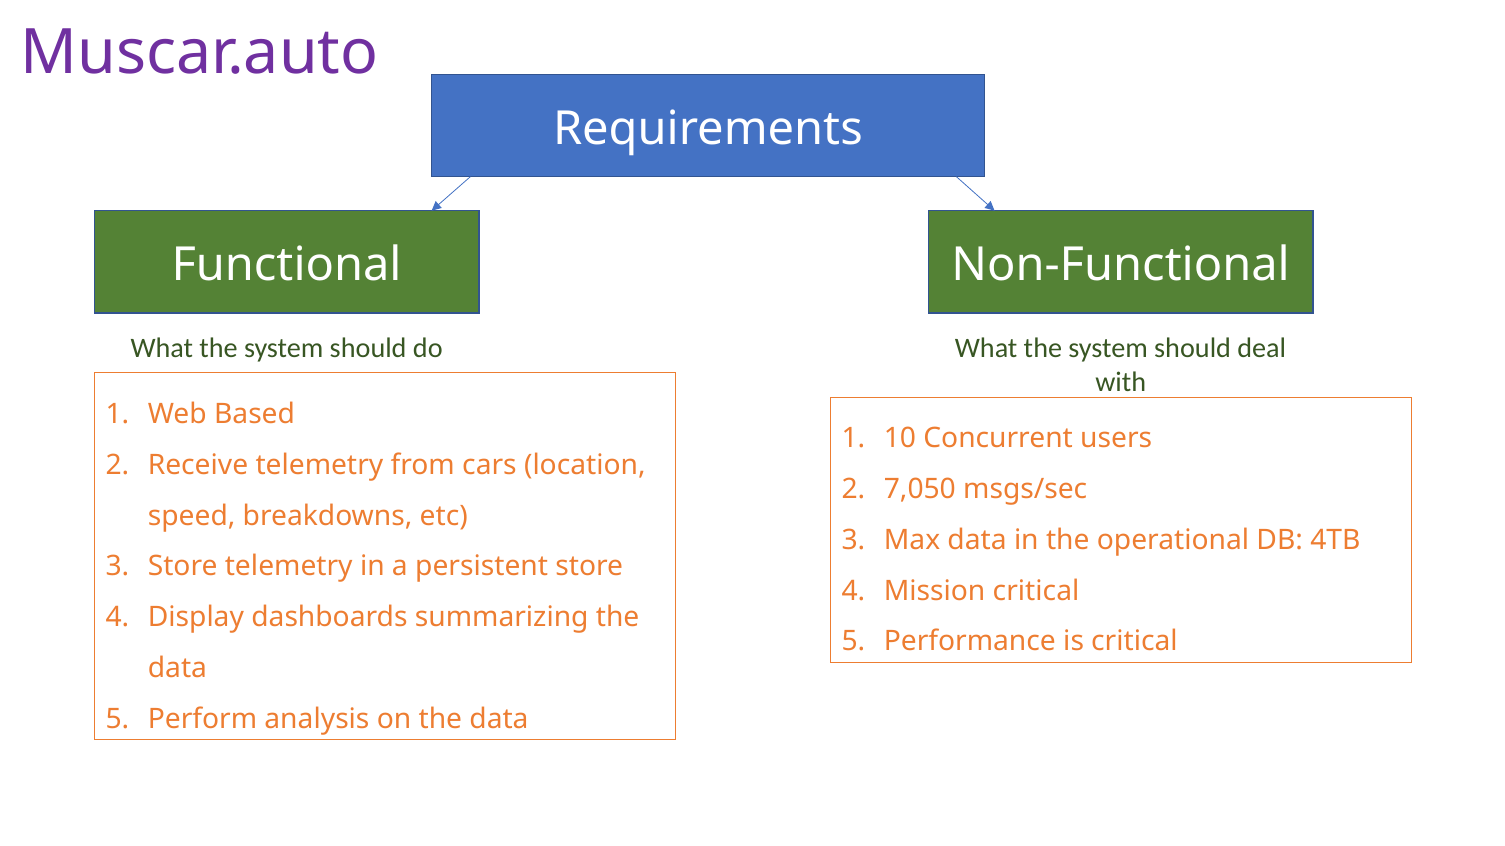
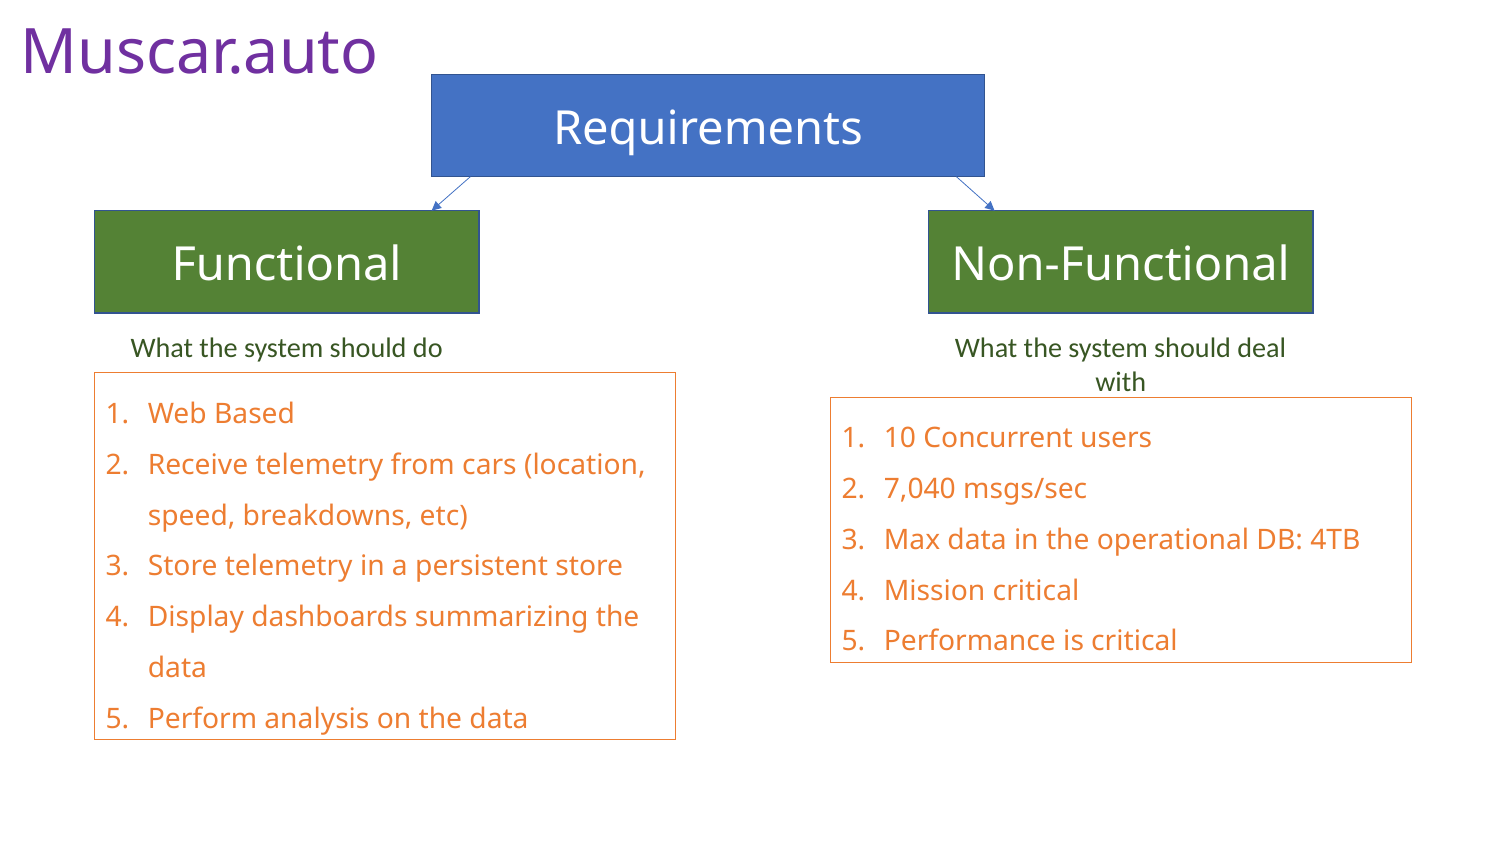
7,050: 7,050 -> 7,040
